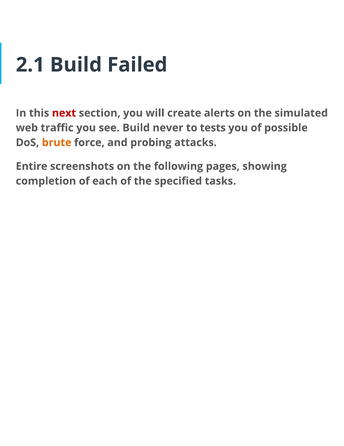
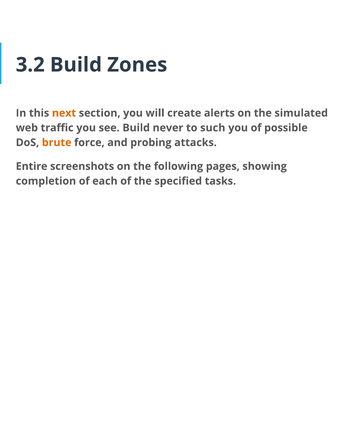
2.1: 2.1 -> 3.2
Failed: Failed -> Zones
next colour: red -> orange
tests: tests -> such
